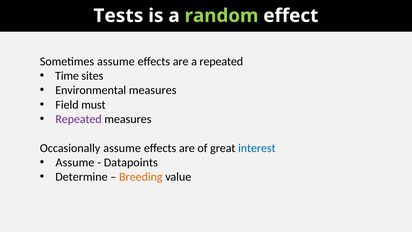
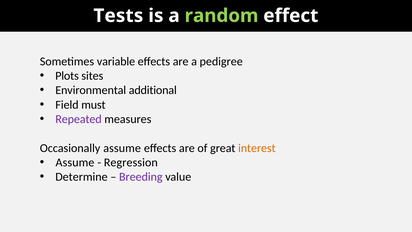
Sometimes assume: assume -> variable
a repeated: repeated -> pedigree
Time: Time -> Plots
Environmental measures: measures -> additional
interest colour: blue -> orange
Datapoints: Datapoints -> Regression
Breeding colour: orange -> purple
